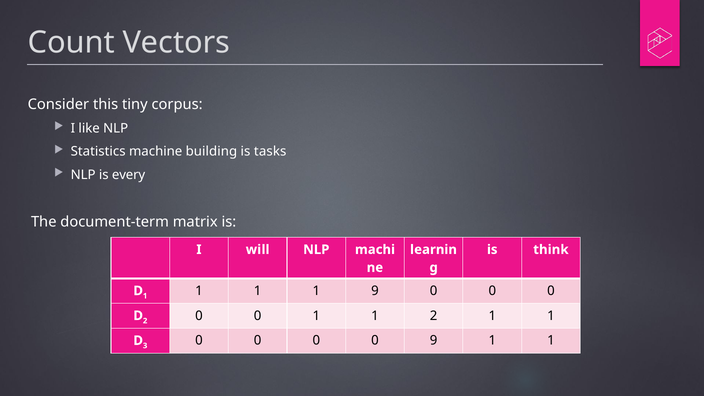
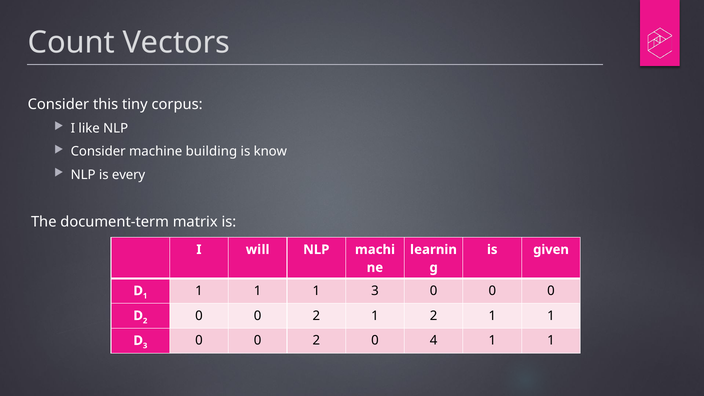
Statistics at (98, 151): Statistics -> Consider
tasks: tasks -> know
think: think -> given
1 9: 9 -> 3
2 0 0 1: 1 -> 2
0 at (316, 341): 0 -> 2
0 9: 9 -> 4
